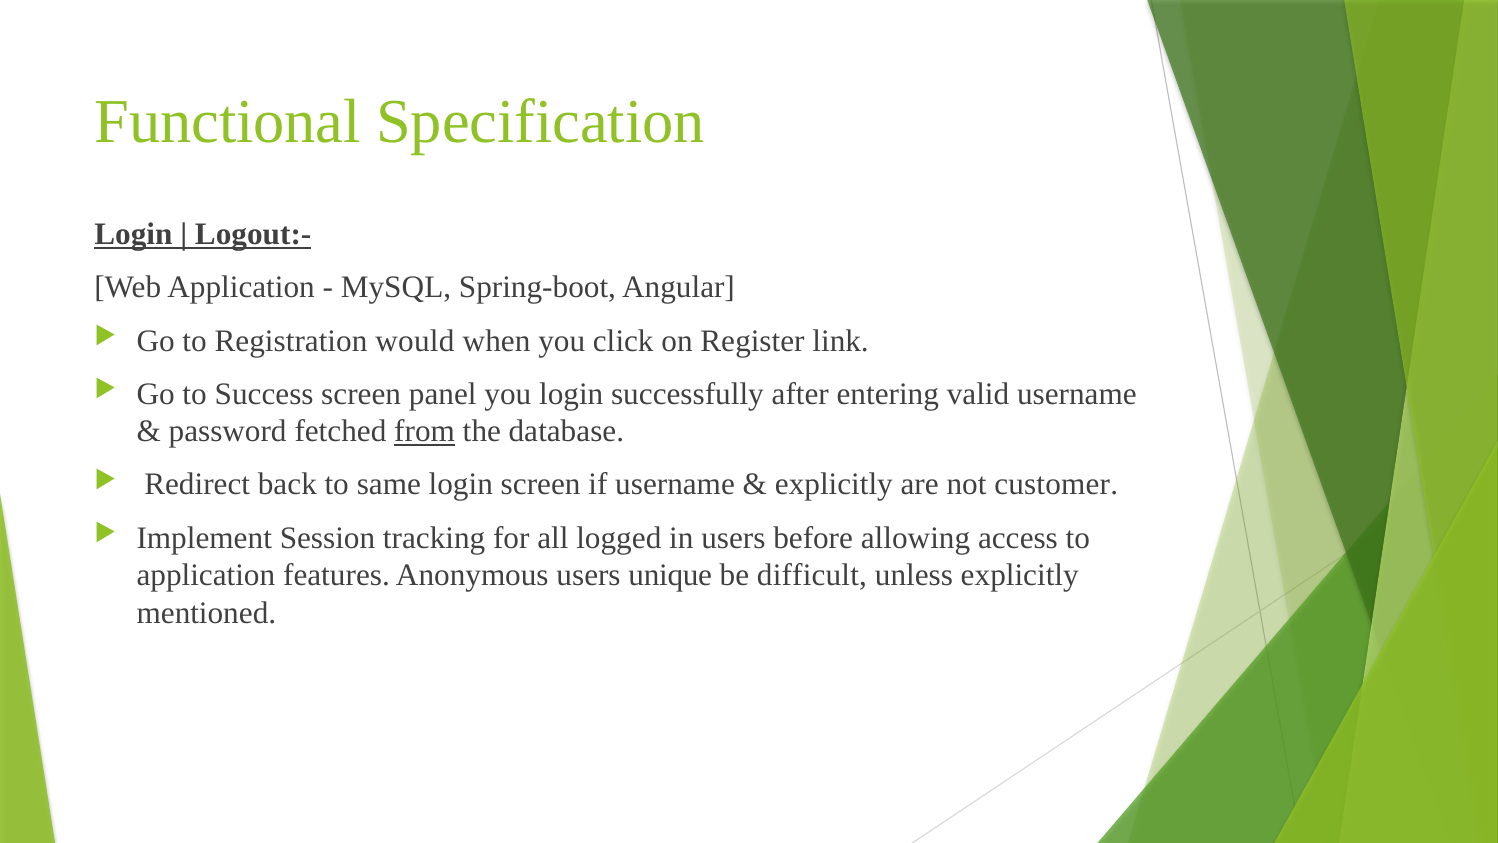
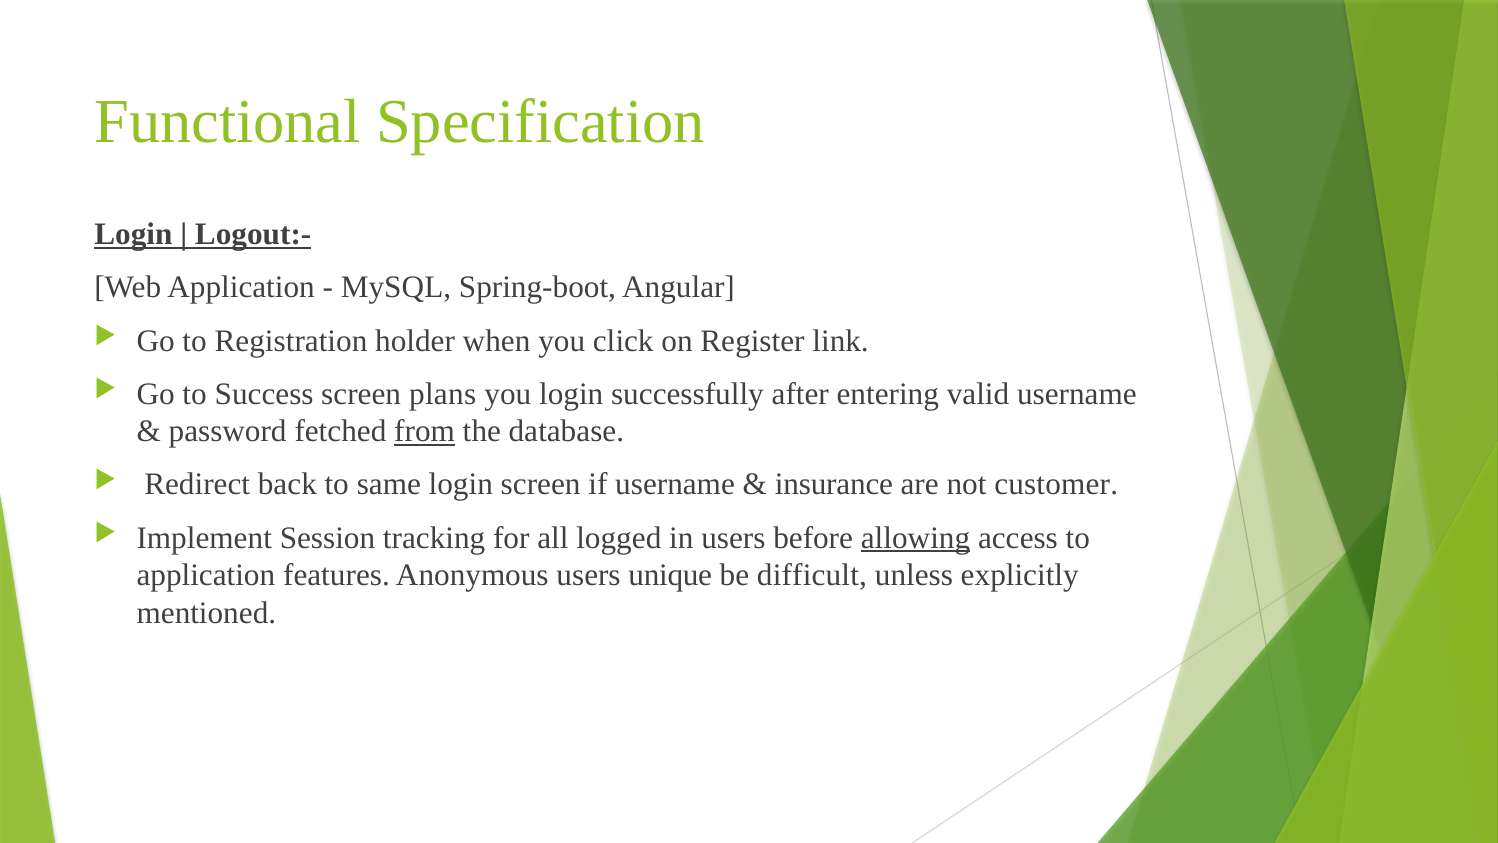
would: would -> holder
panel: panel -> plans
explicitly at (834, 484): explicitly -> insurance
allowing underline: none -> present
